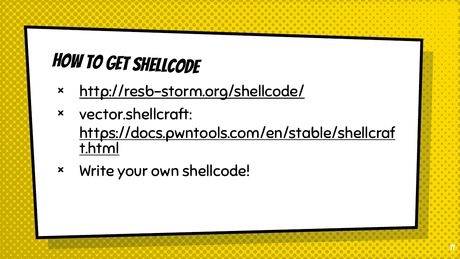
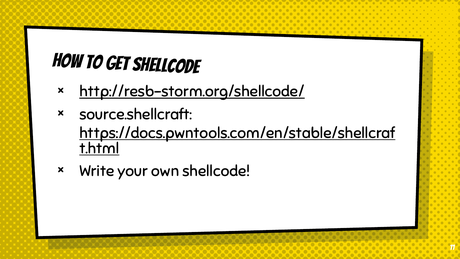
vector.shellcraft: vector.shellcraft -> source.shellcraft
